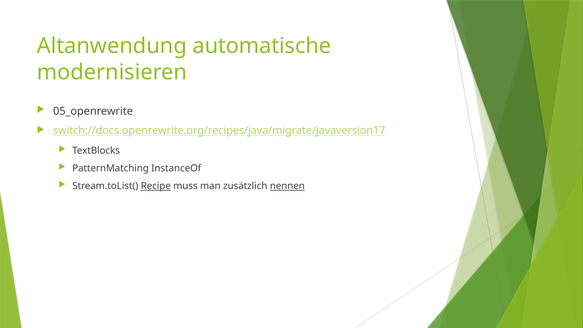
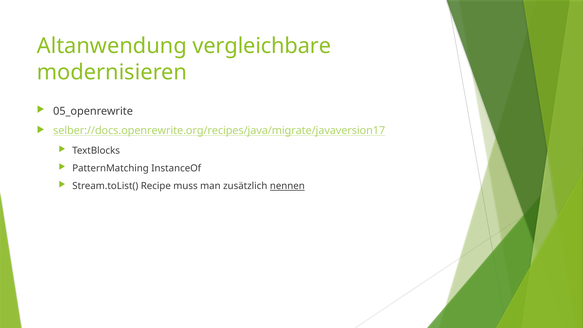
automatische: automatische -> vergleichbare
switch://docs.openrewrite.org/recipes/java/migrate/javaversion17: switch://docs.openrewrite.org/recipes/java/migrate/javaversion17 -> selber://docs.openrewrite.org/recipes/java/migrate/javaversion17
Recipe underline: present -> none
